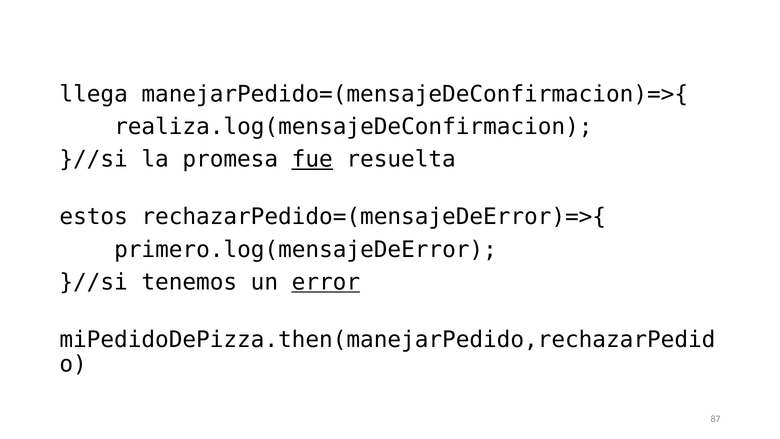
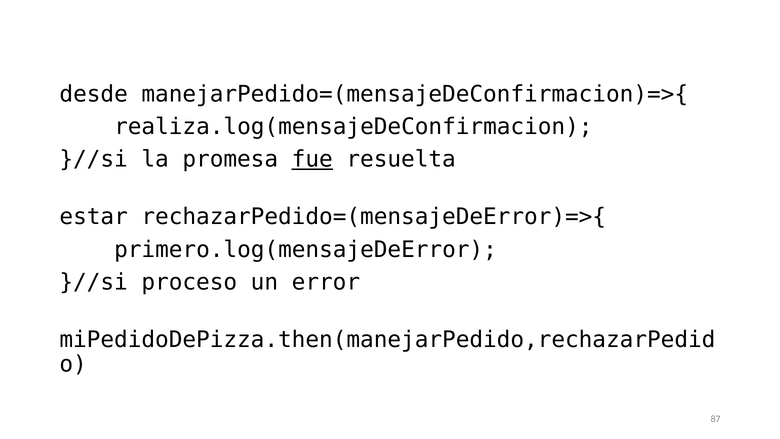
llega: llega -> desde
estos: estos -> estar
tenemos: tenemos -> proceso
error underline: present -> none
